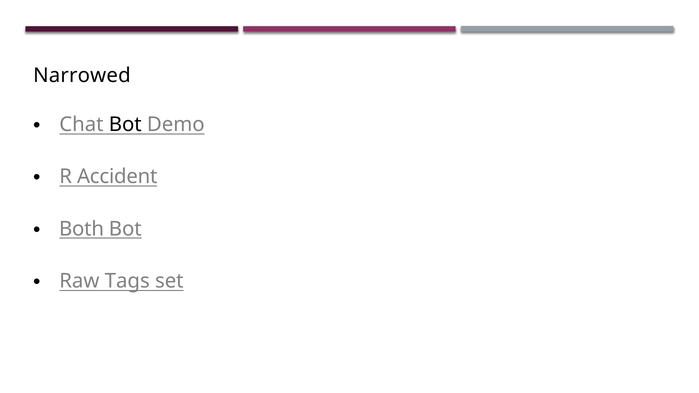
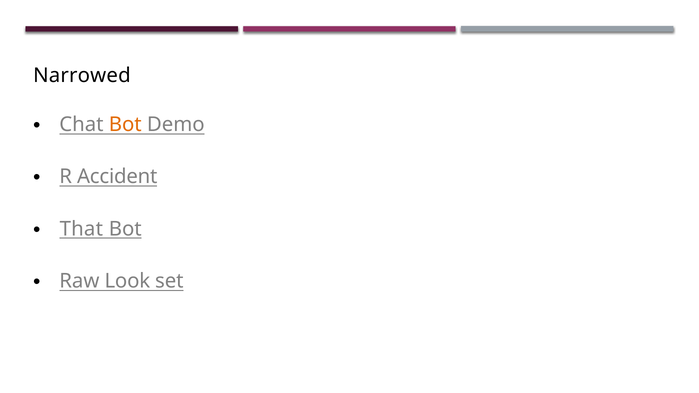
Bot at (125, 125) colour: black -> orange
Both: Both -> That
Tags: Tags -> Look
